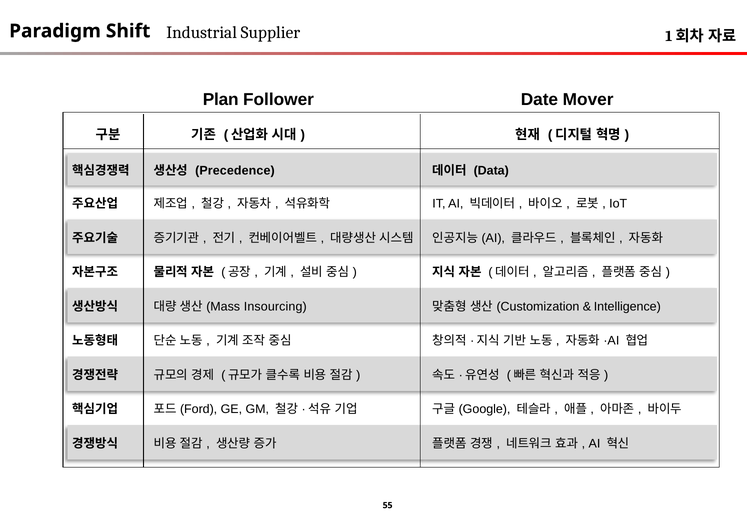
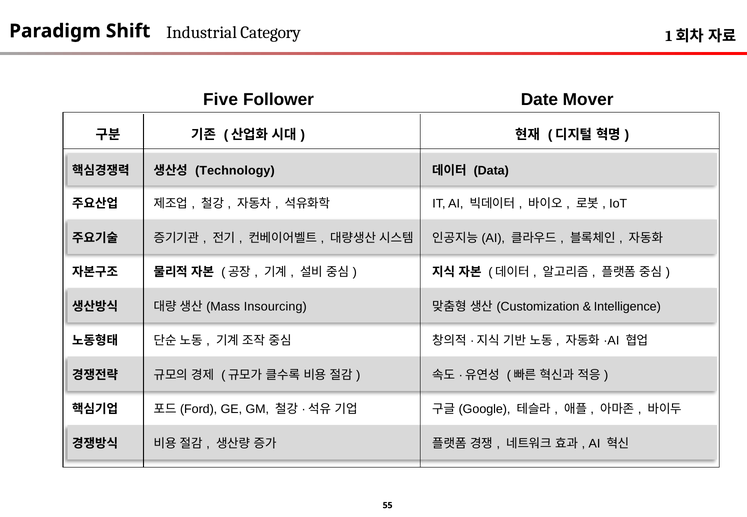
Supplier: Supplier -> Category
Plan: Plan -> Five
Precedence: Precedence -> Technology
